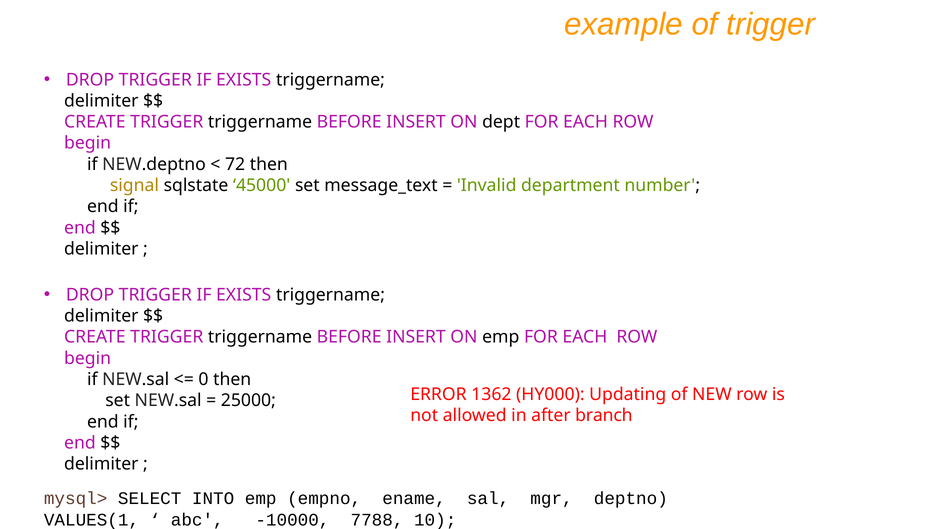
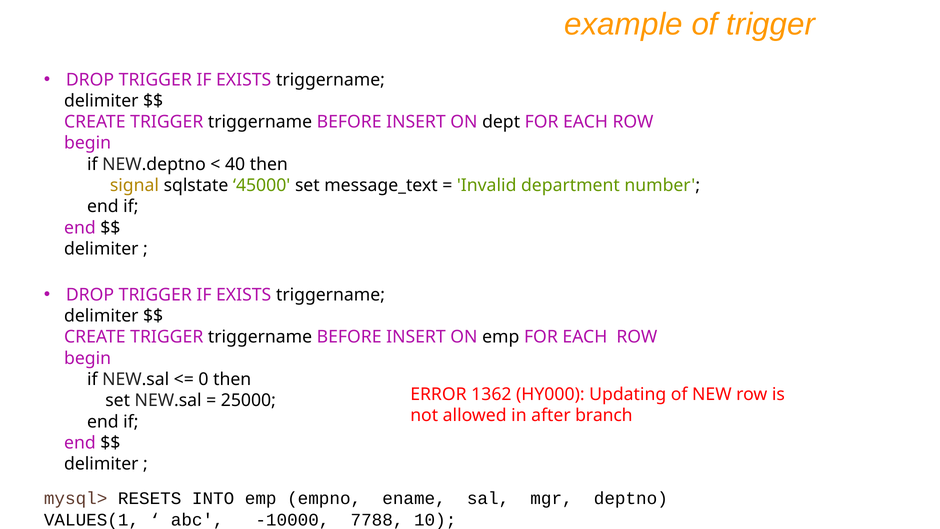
72: 72 -> 40
SELECT: SELECT -> RESETS
